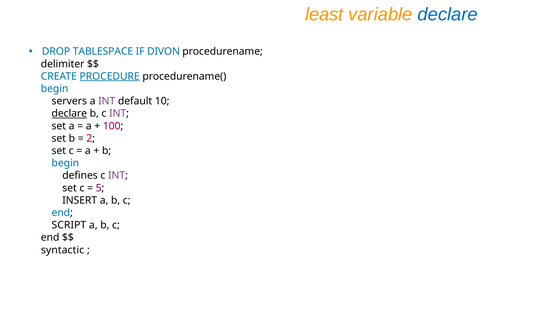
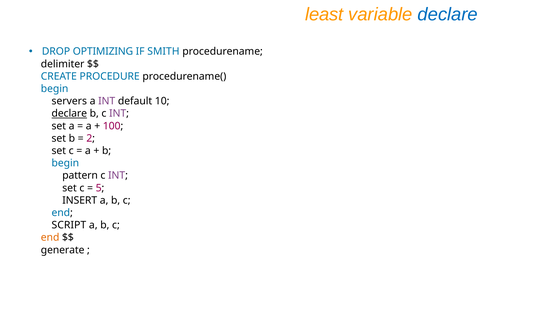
TABLESPACE: TABLESPACE -> OPTIMIZING
DIVON: DIVON -> SMITH
PROCEDURE underline: present -> none
defines: defines -> pattern
end at (50, 238) colour: black -> orange
syntactic: syntactic -> generate
